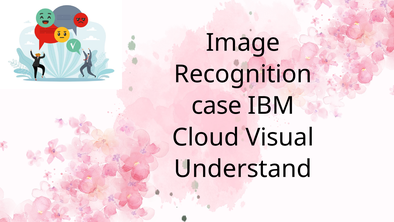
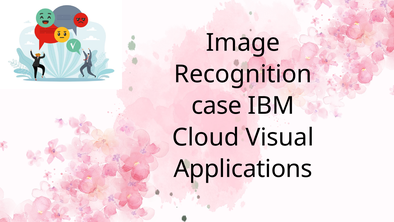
Understand: Understand -> Applications
